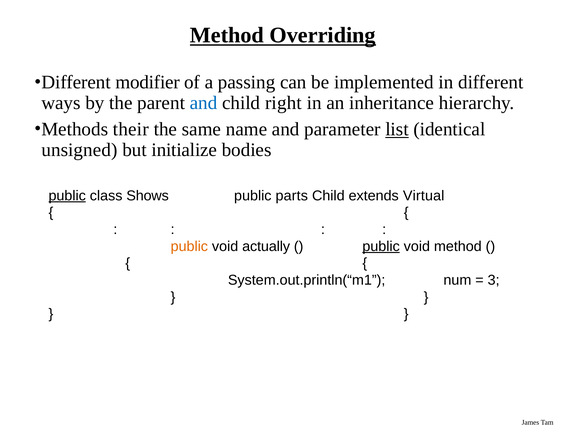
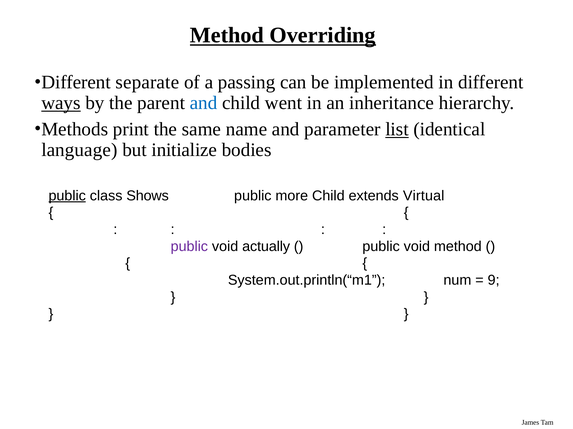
modifier: modifier -> separate
ways underline: none -> present
right: right -> went
their: their -> print
unsigned: unsigned -> language
parts: parts -> more
public at (189, 247) colour: orange -> purple
public at (381, 247) underline: present -> none
3: 3 -> 9
